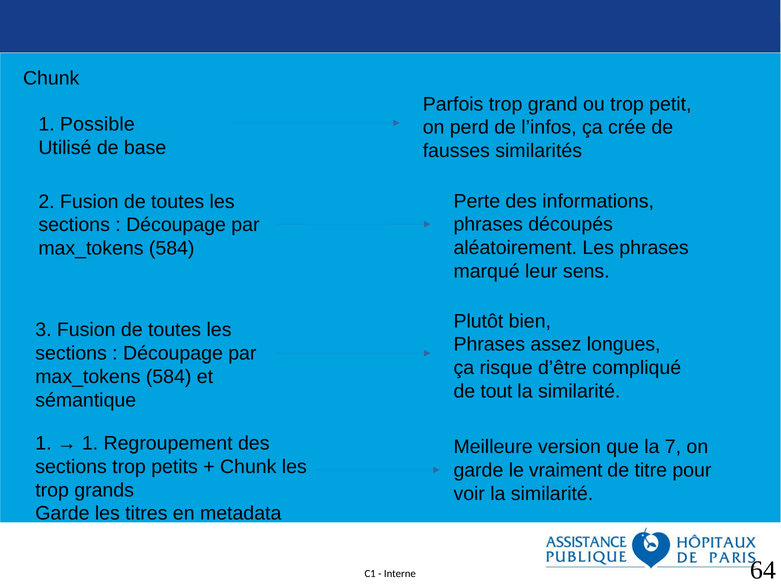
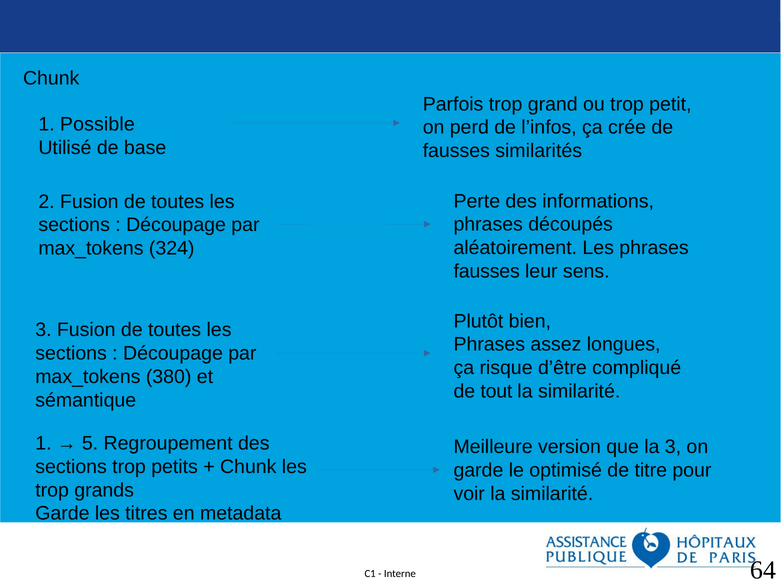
584 at (172, 249): 584 -> 324
marqué at (487, 272): marqué -> fausses
584 at (169, 377): 584 -> 380
1 at (90, 444): 1 -> 5
la 7: 7 -> 3
vraiment: vraiment -> optimisé
